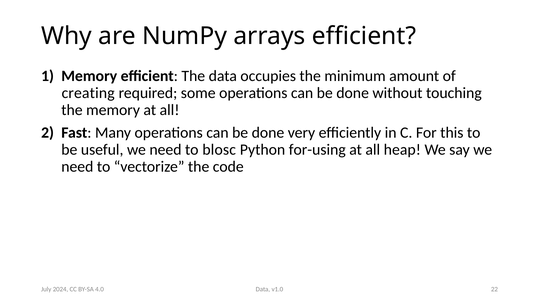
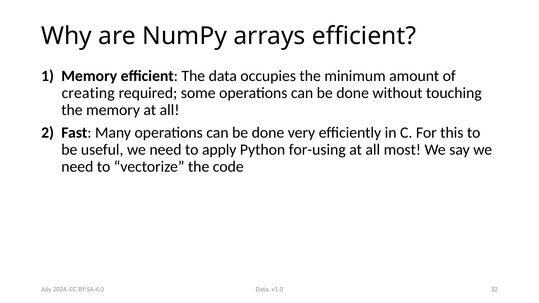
blosc: blosc -> apply
heap: heap -> most
